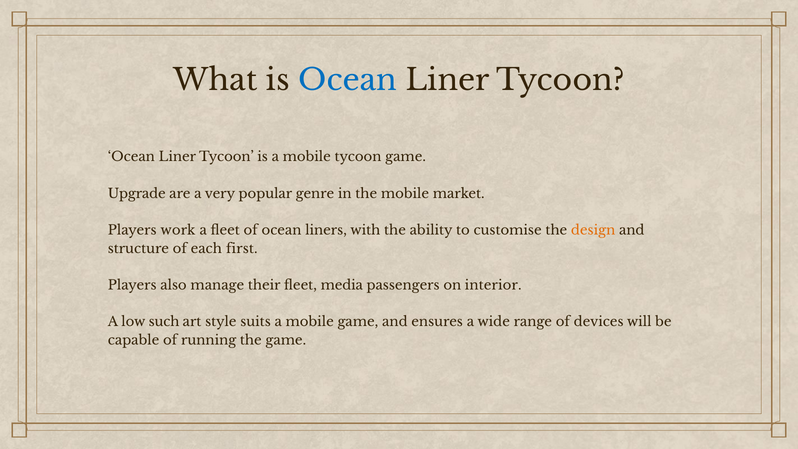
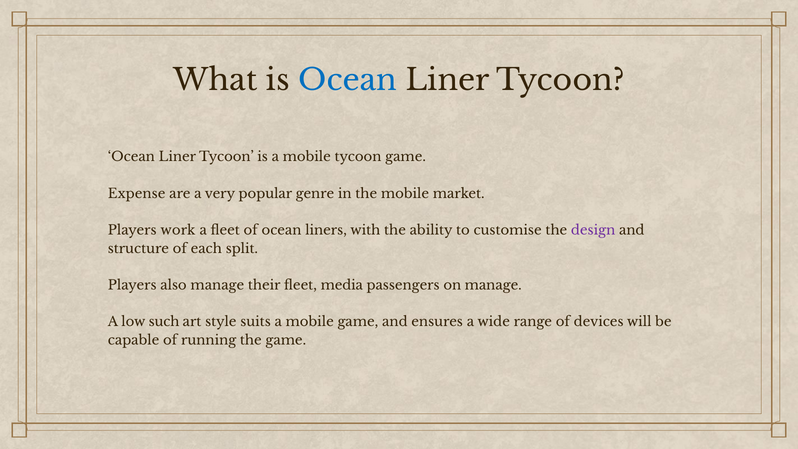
Upgrade: Upgrade -> Expense
design colour: orange -> purple
first: first -> split
on interior: interior -> manage
